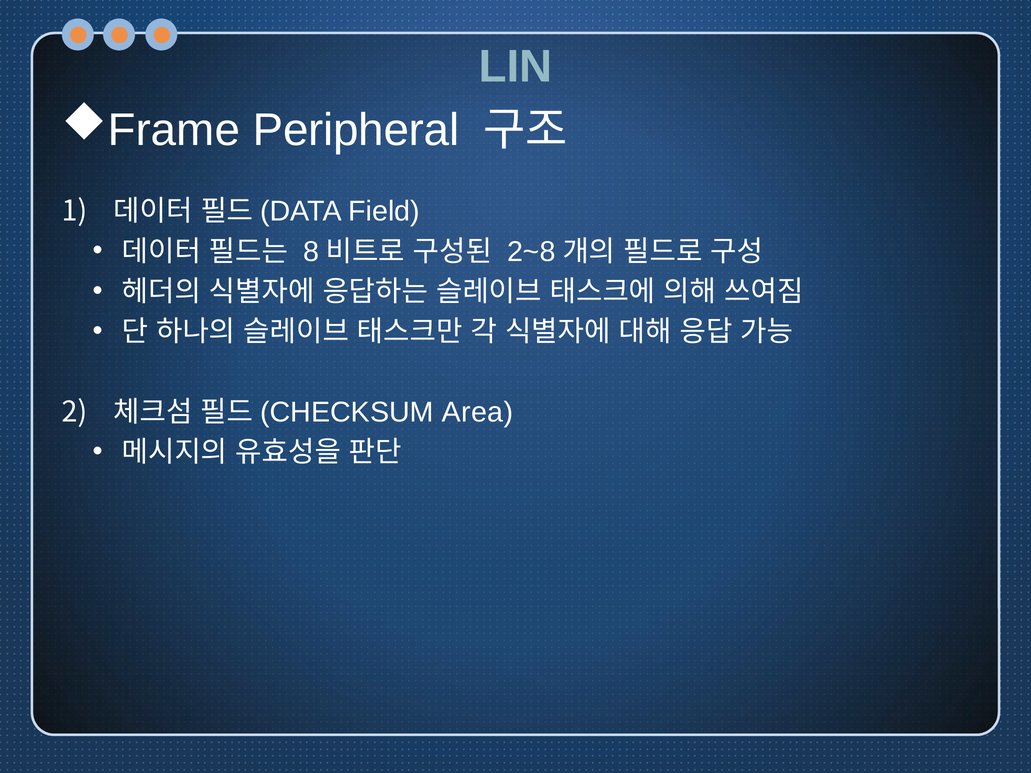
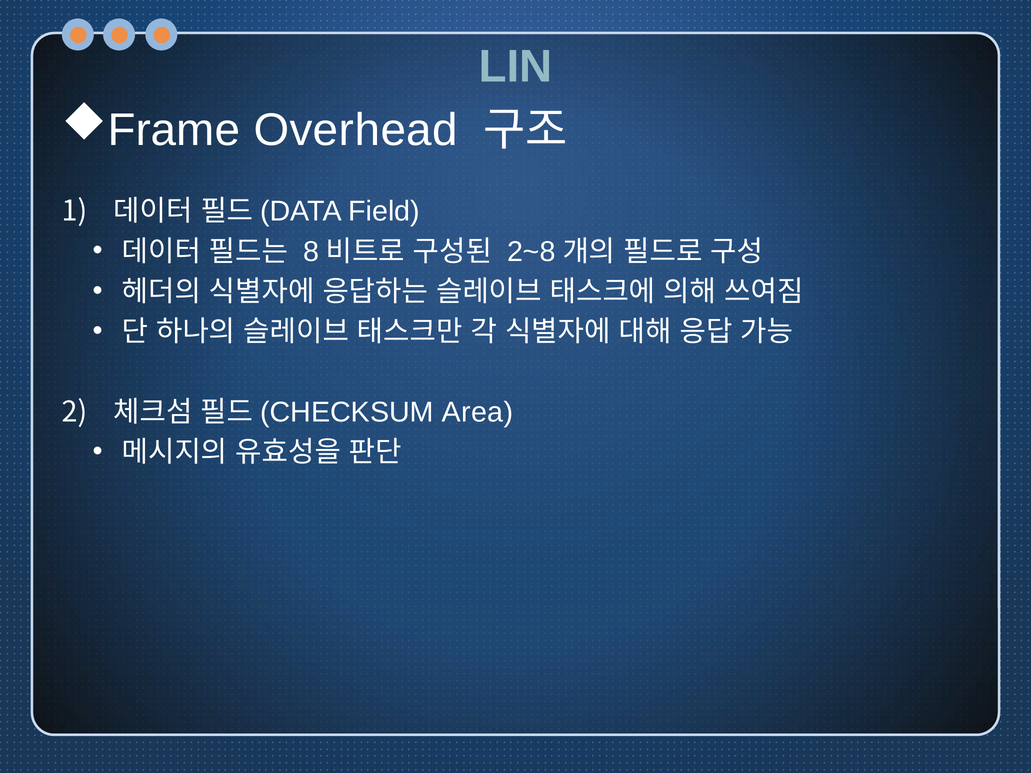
Peripheral: Peripheral -> Overhead
